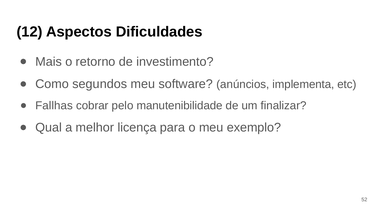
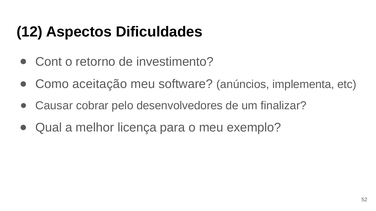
Mais: Mais -> Cont
segundos: segundos -> aceitação
Fallhas: Fallhas -> Causar
manutenibilidade: manutenibilidade -> desenvolvedores
